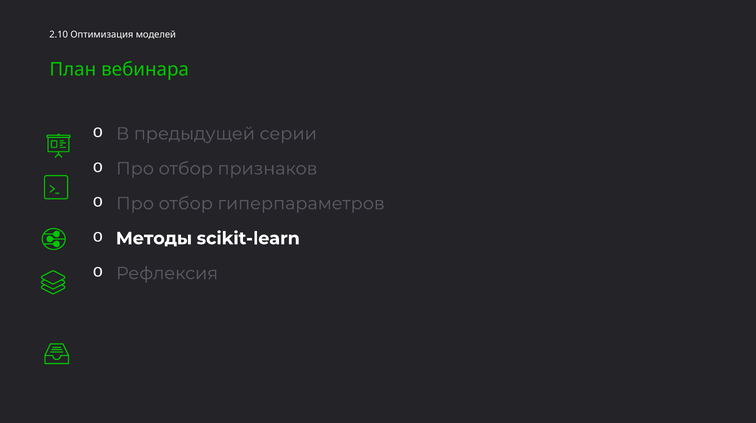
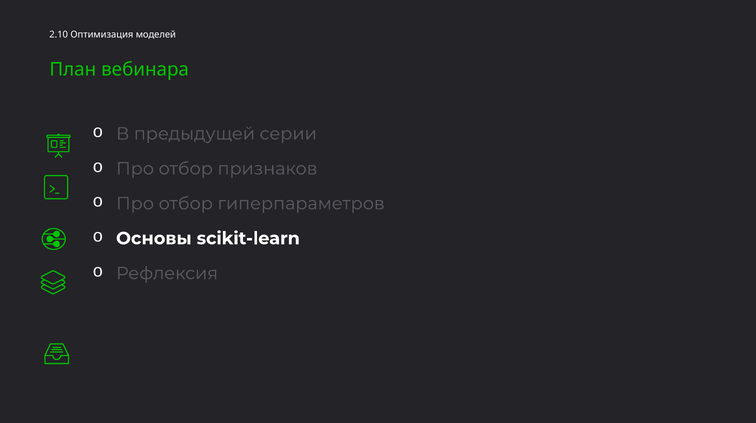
Методы: Методы -> Основы
